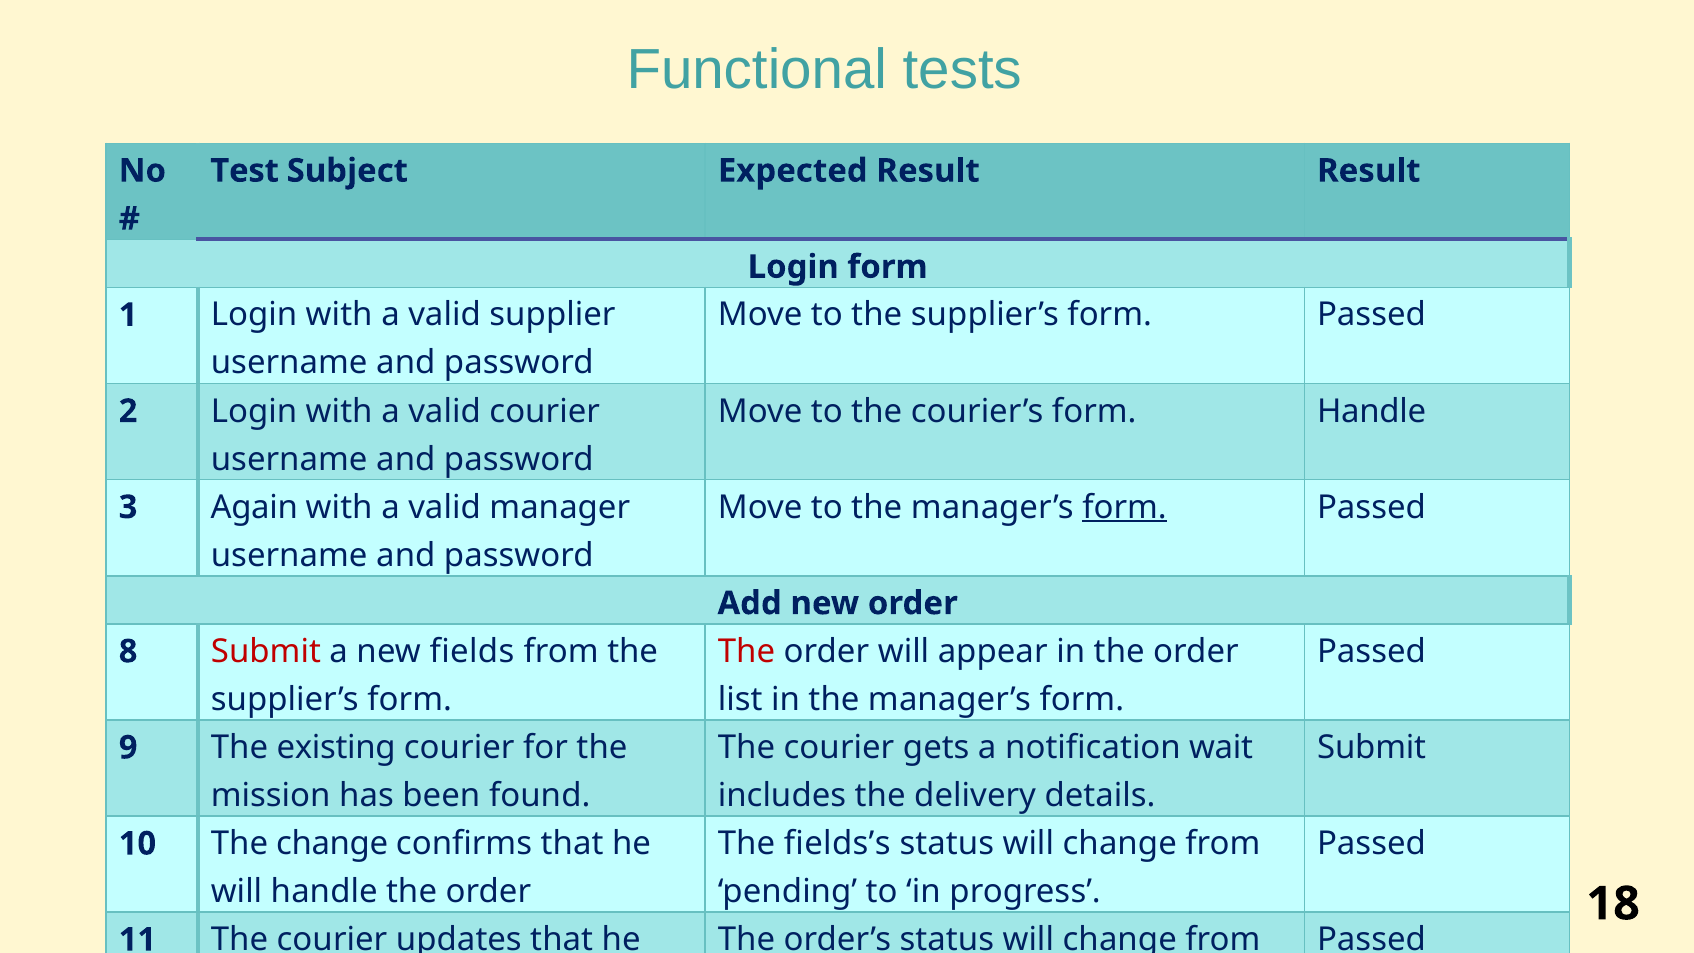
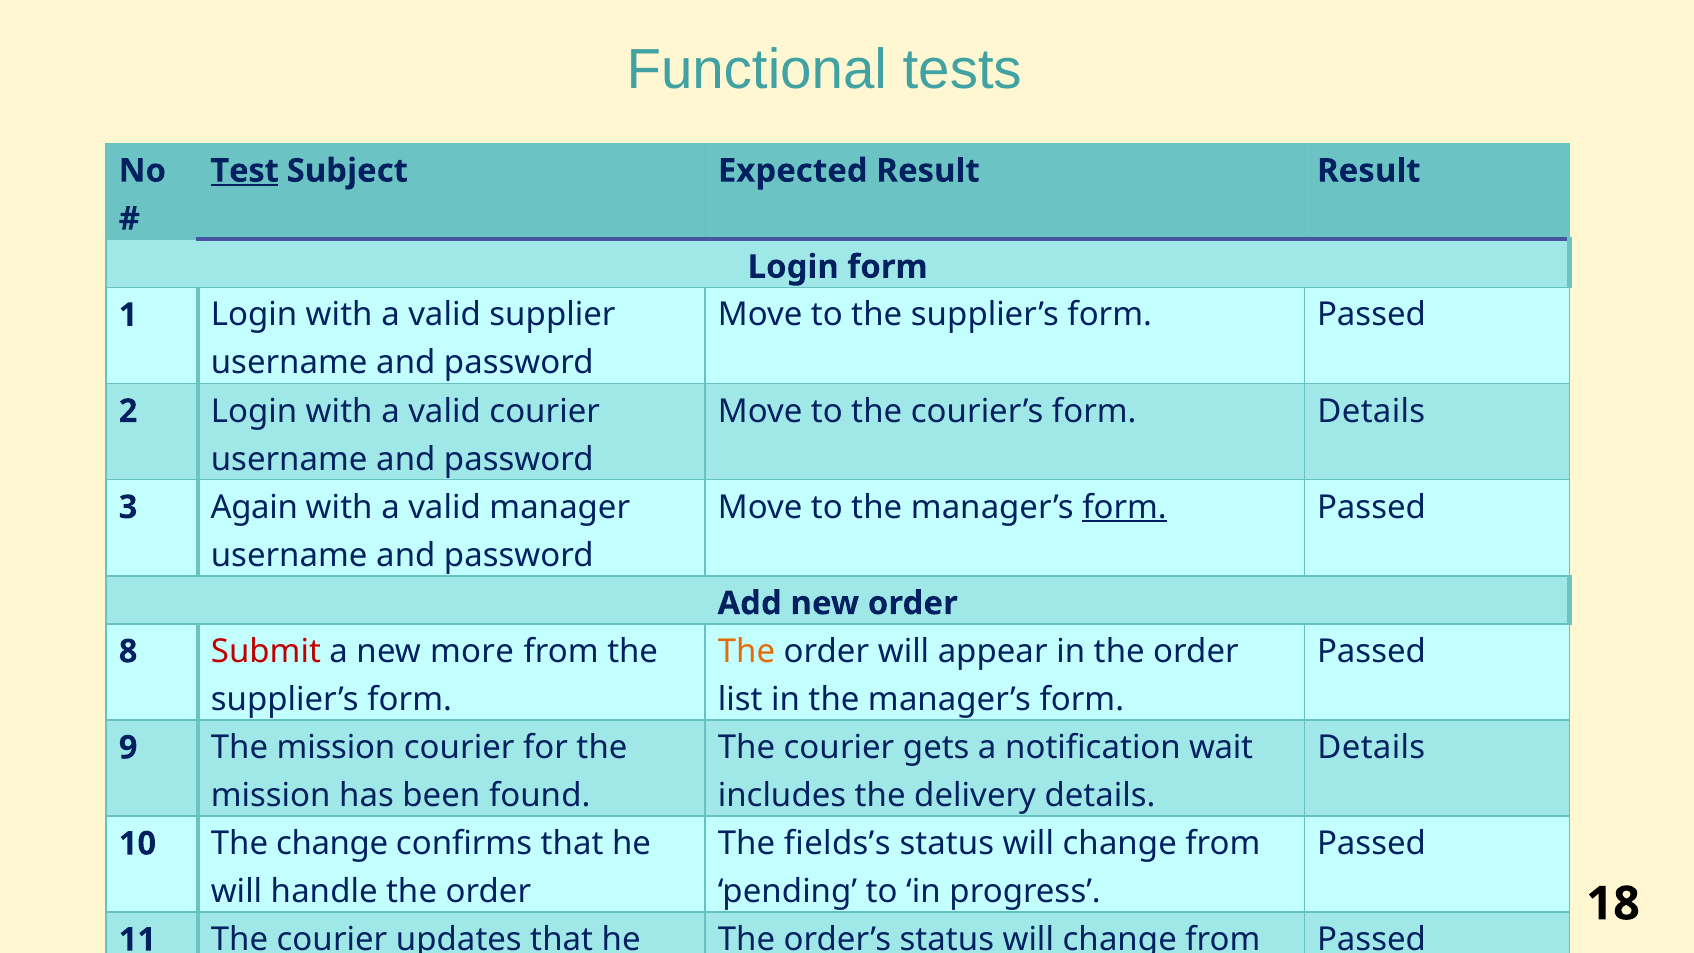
Test underline: none -> present
form Handle: Handle -> Details
The at (747, 651) colour: red -> orange
fields: fields -> more
Submit at (1372, 747): Submit -> Details
9 The existing: existing -> mission
